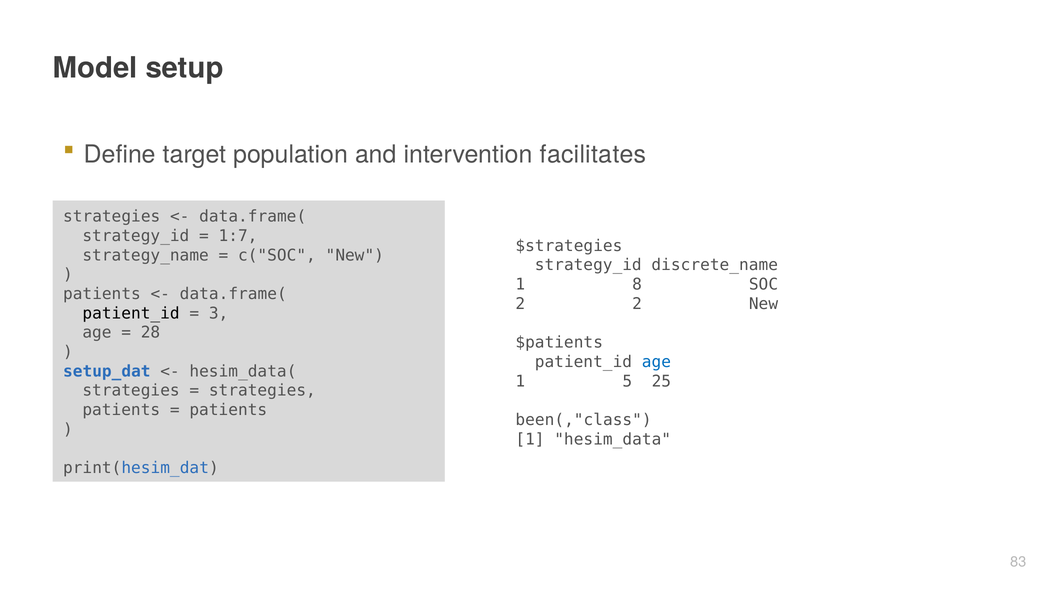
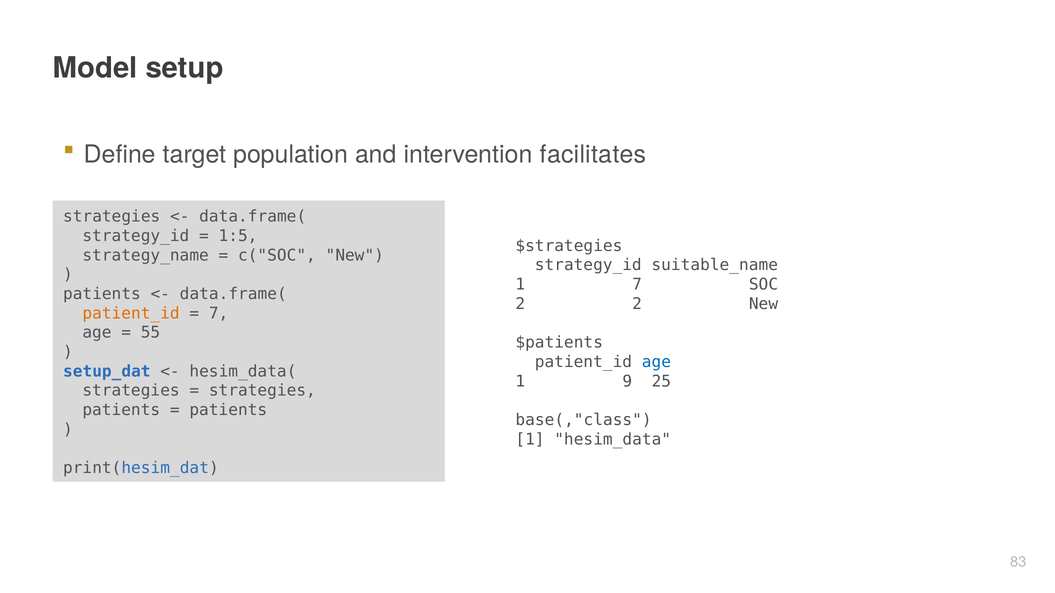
1:7: 1:7 -> 1:5
discrete_name: discrete_name -> suitable_name
1 8: 8 -> 7
patient_id at (131, 314) colour: black -> orange
3 at (219, 314): 3 -> 7
28: 28 -> 55
5: 5 -> 9
been(,"class: been(,"class -> base(,"class
